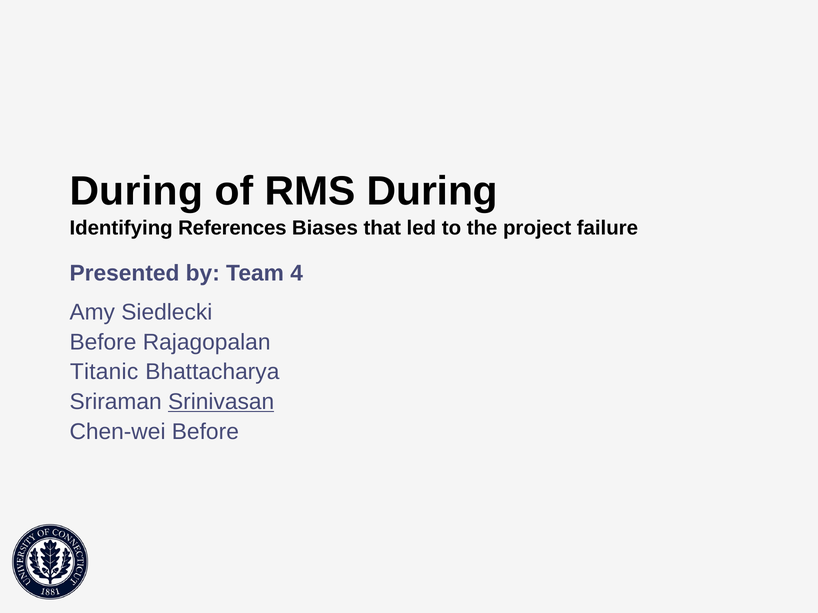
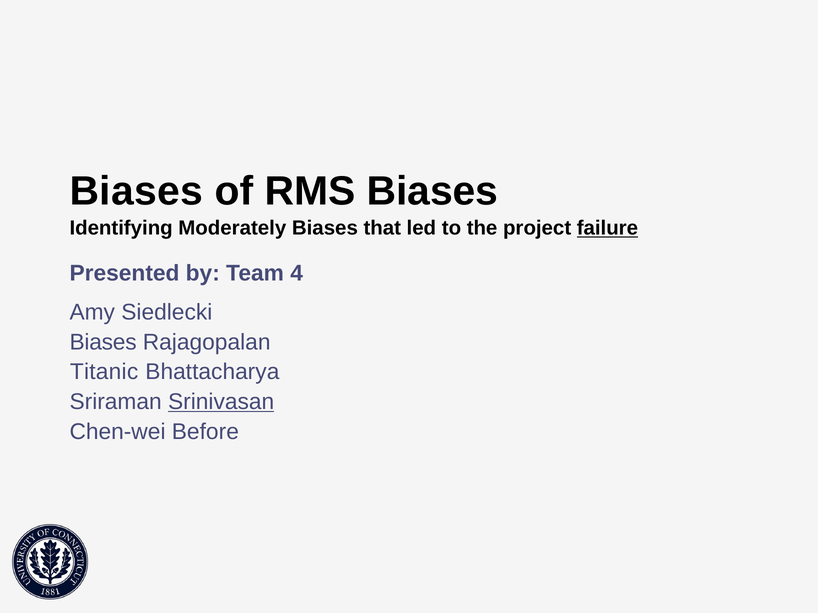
During at (136, 191): During -> Biases
RMS During: During -> Biases
References: References -> Moderately
failure underline: none -> present
Before at (103, 342): Before -> Biases
